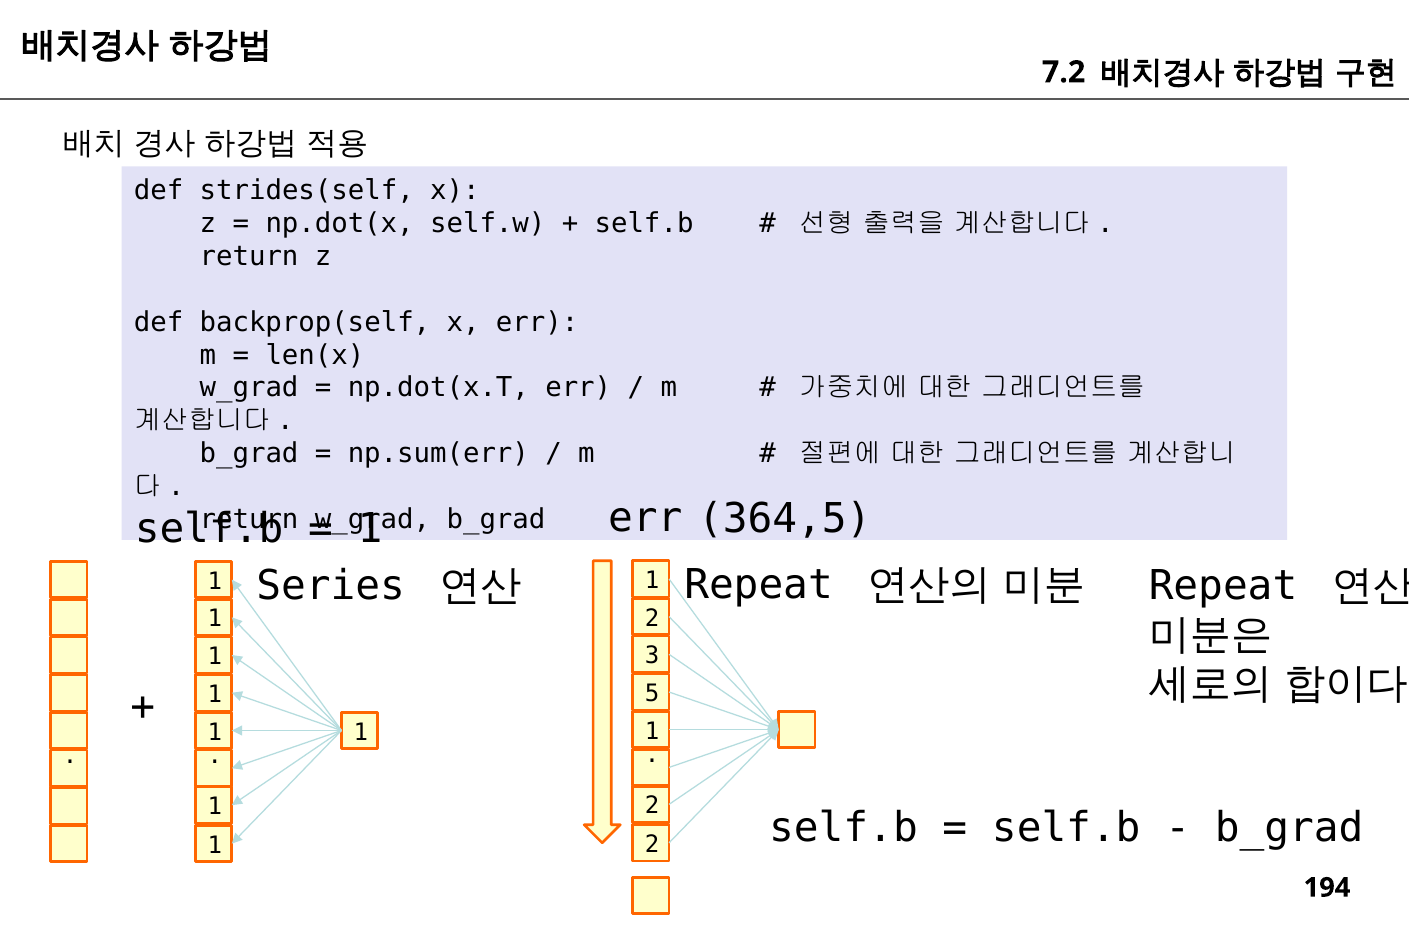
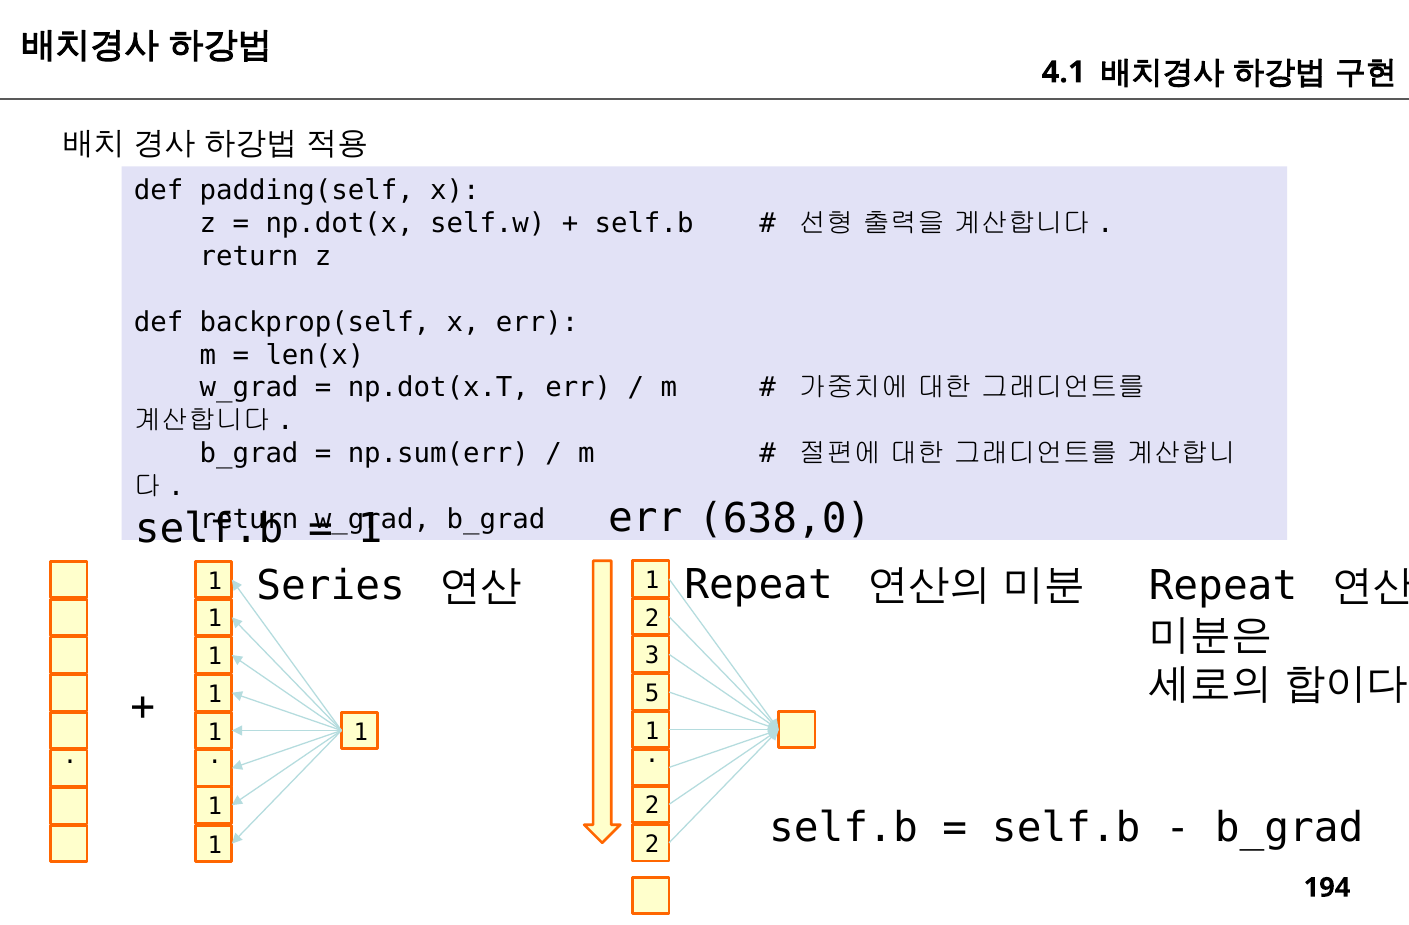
7.2: 7.2 -> 4.1
strides(self: strides(self -> padding(self
364,5: 364,5 -> 638,0
